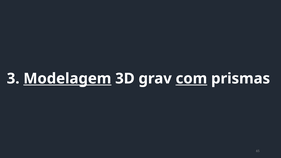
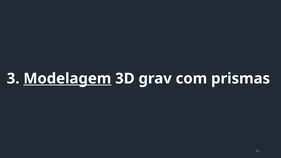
com underline: present -> none
